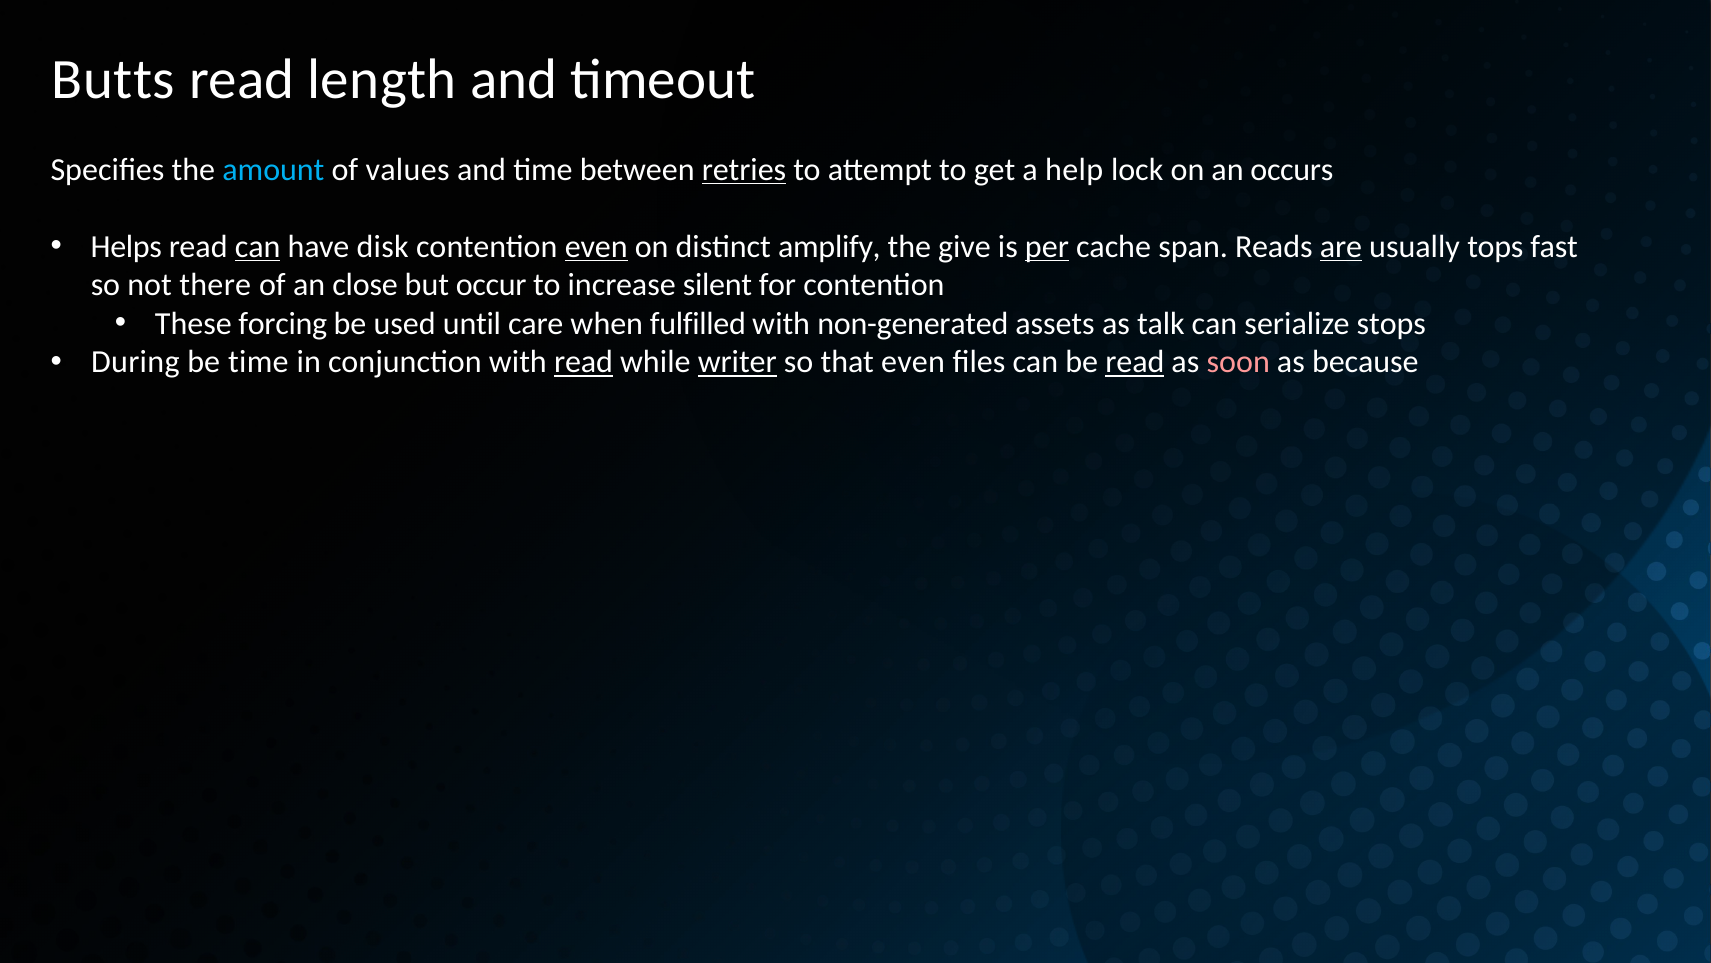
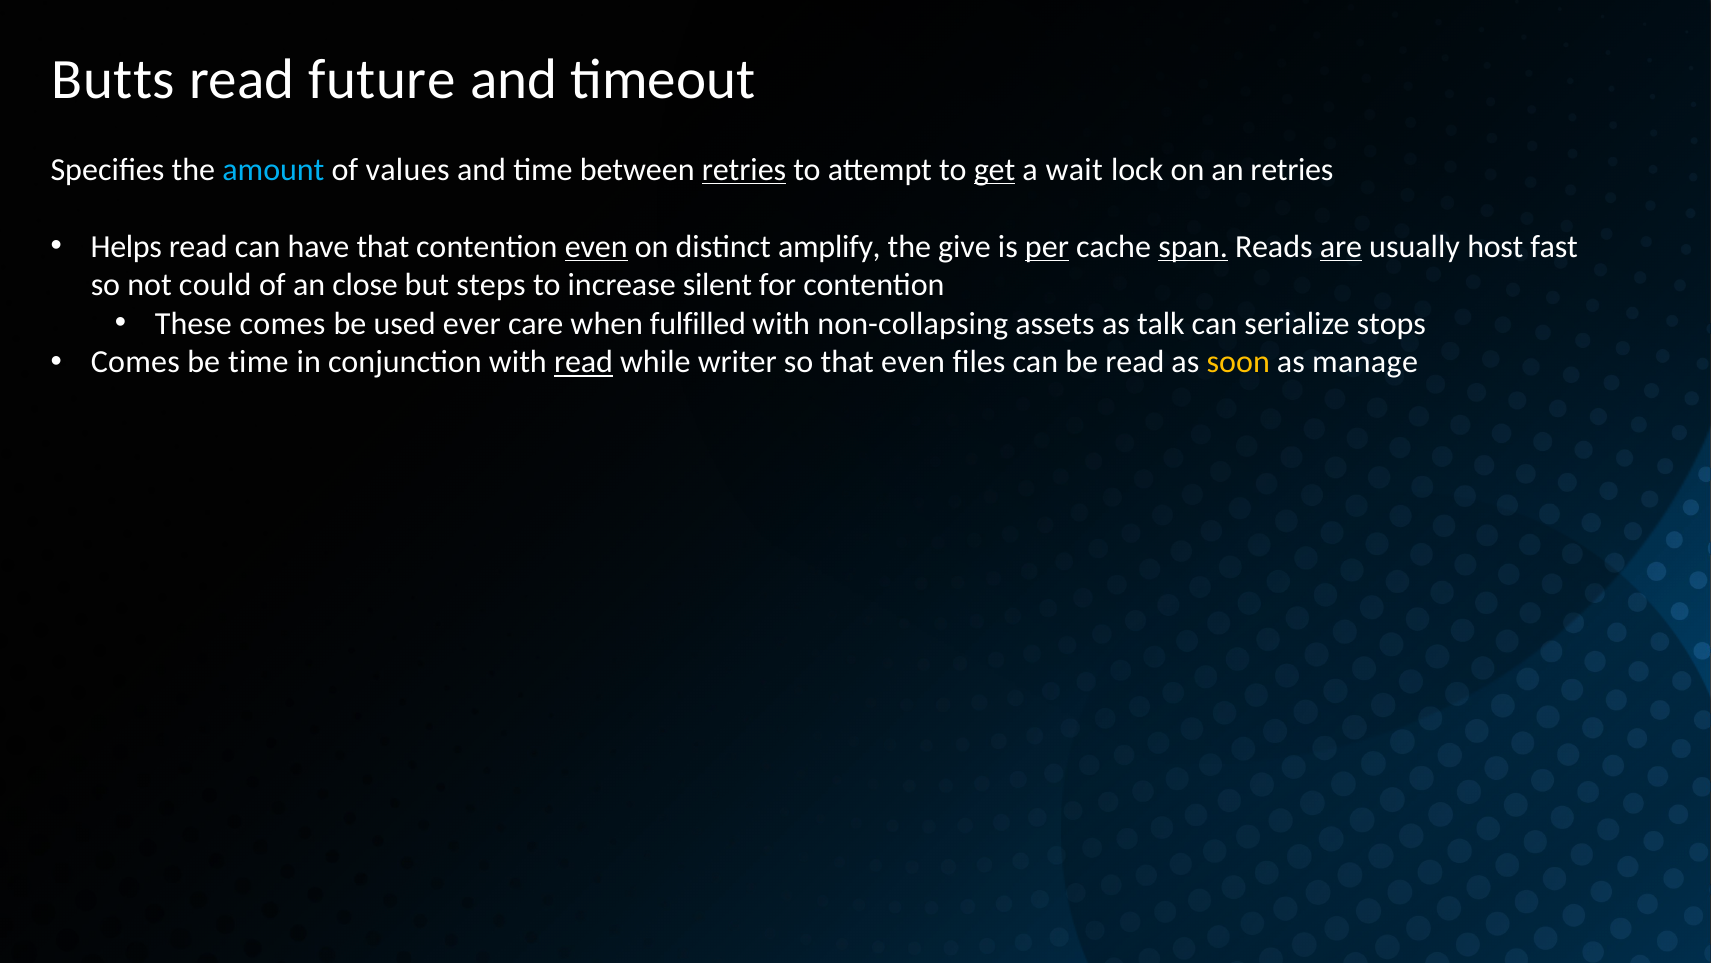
length: length -> future
get underline: none -> present
help: help -> wait
an occurs: occurs -> retries
can at (258, 247) underline: present -> none
have disk: disk -> that
span underline: none -> present
tops: tops -> host
there: there -> could
occur: occur -> steps
These forcing: forcing -> comes
until: until -> ever
non-generated: non-generated -> non-collapsing
During at (135, 362): During -> Comes
writer underline: present -> none
read at (1135, 362) underline: present -> none
soon colour: pink -> yellow
because: because -> manage
